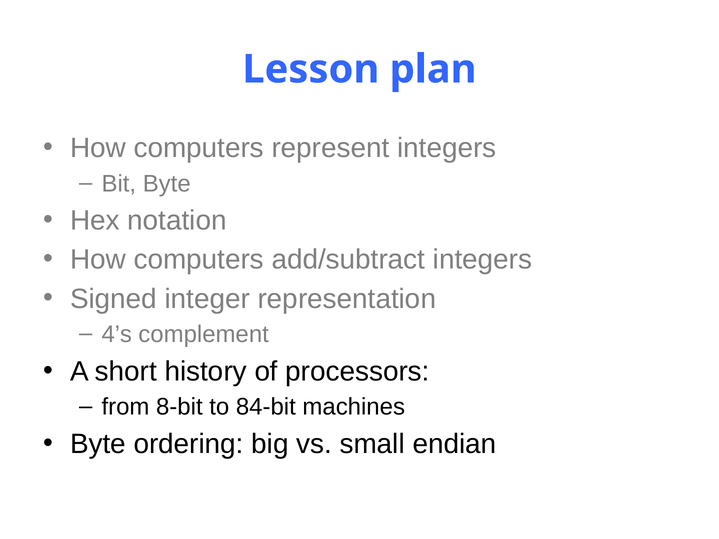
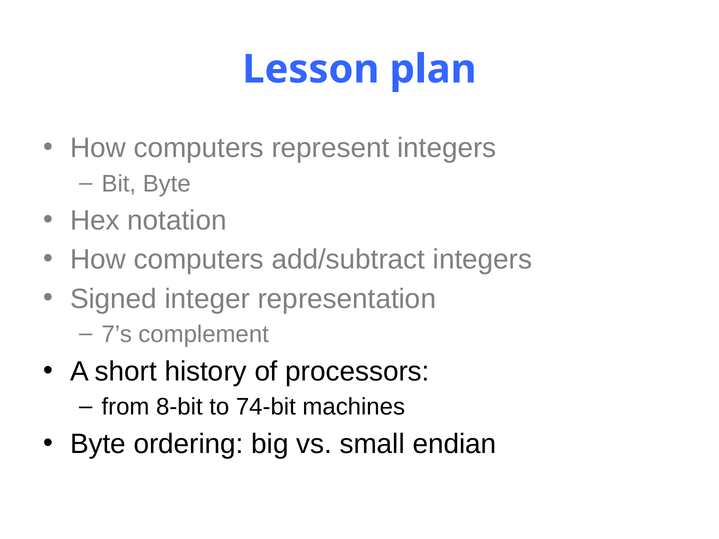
4’s: 4’s -> 7’s
84-bit: 84-bit -> 74-bit
